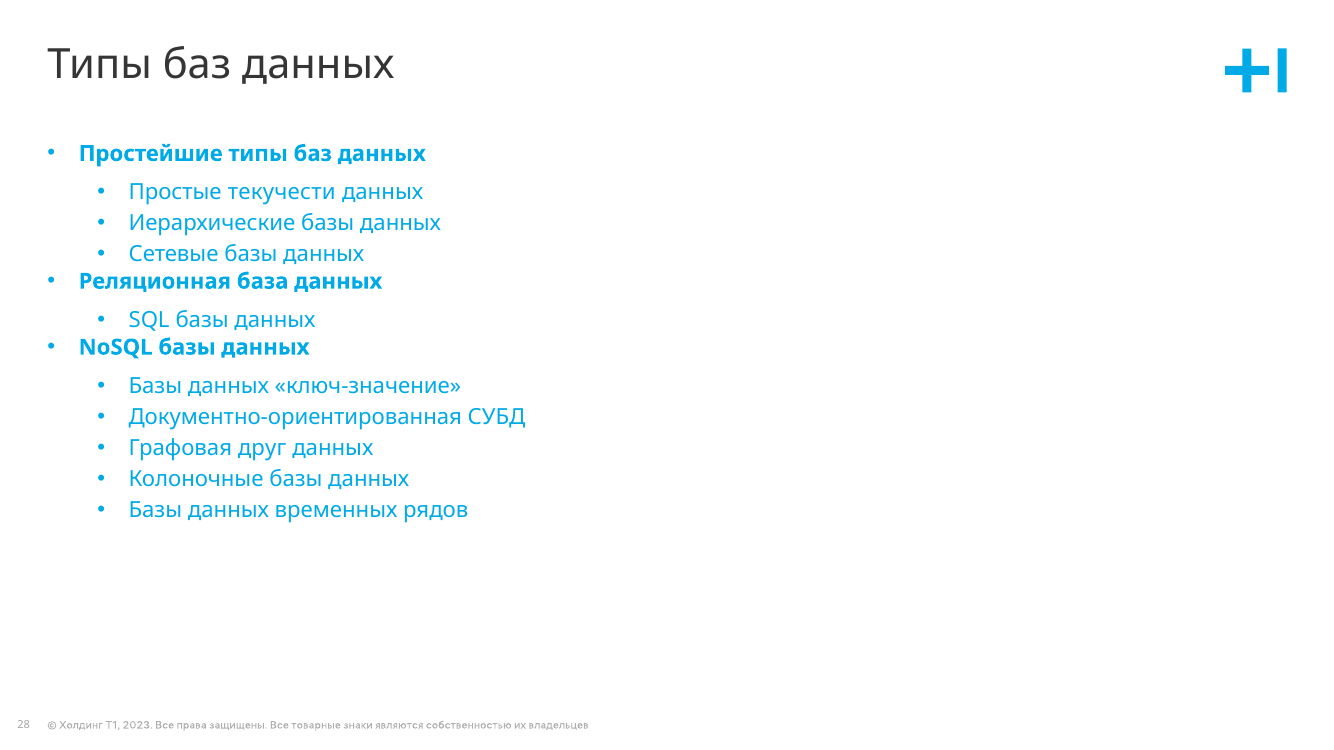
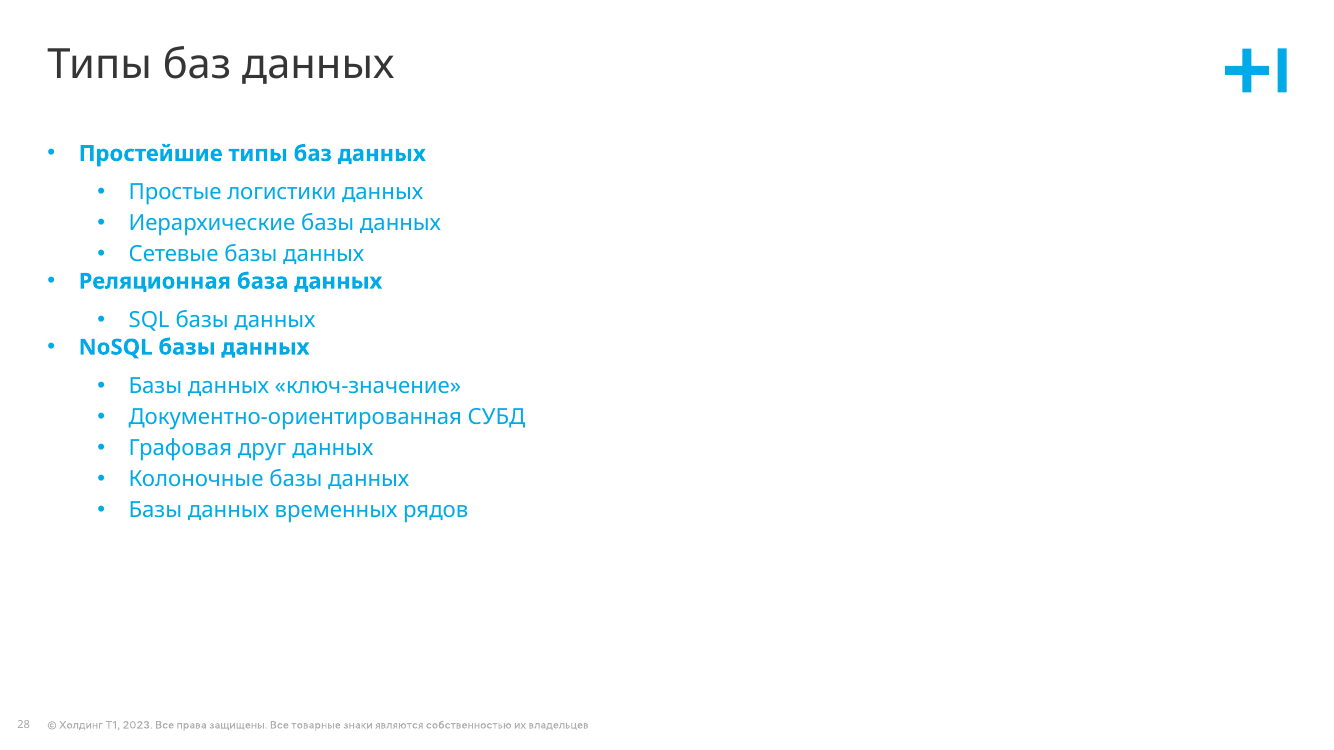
текучести: текучести -> логистики
